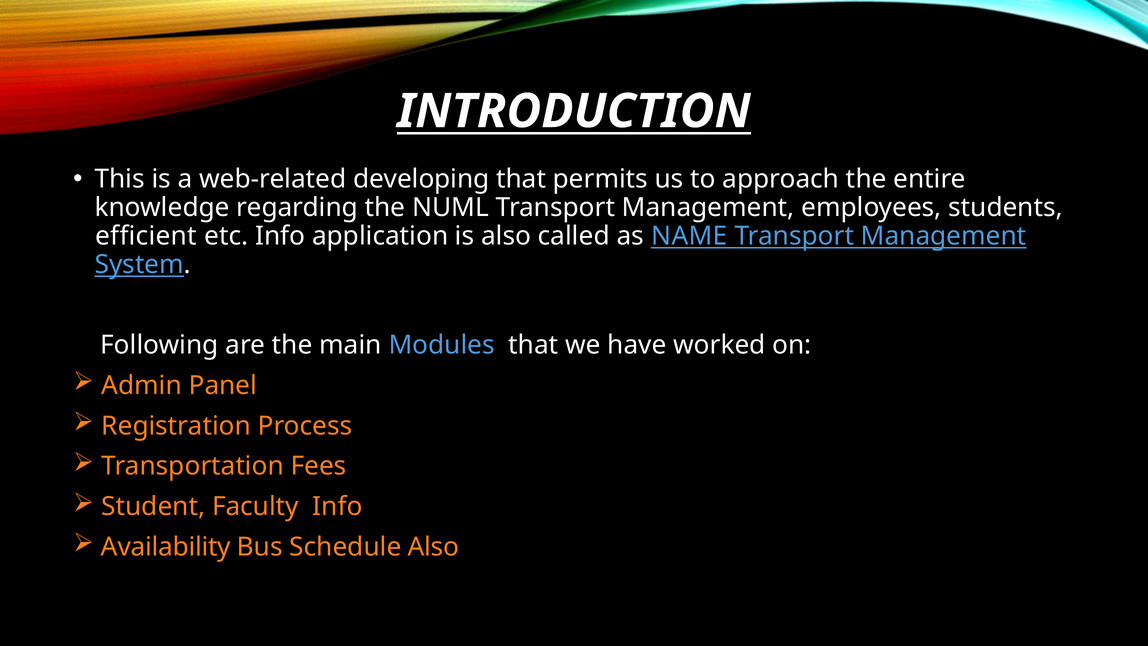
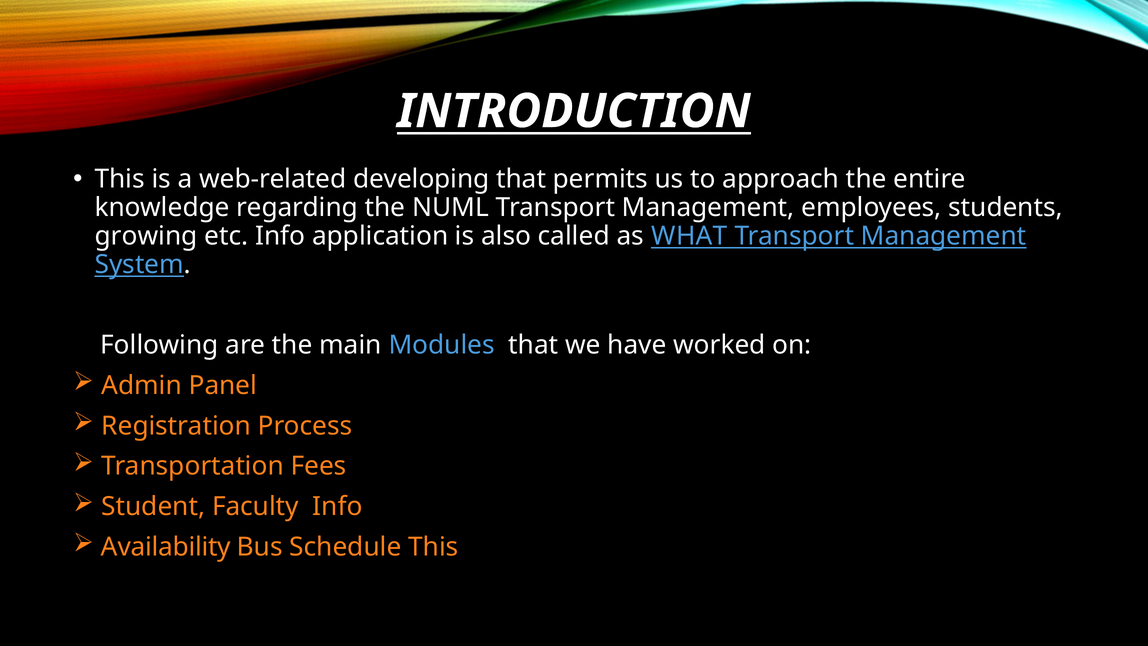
efficient: efficient -> growing
NAME: NAME -> WHAT
Schedule Also: Also -> This
